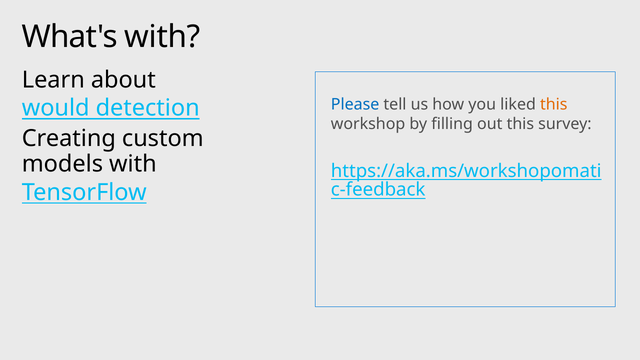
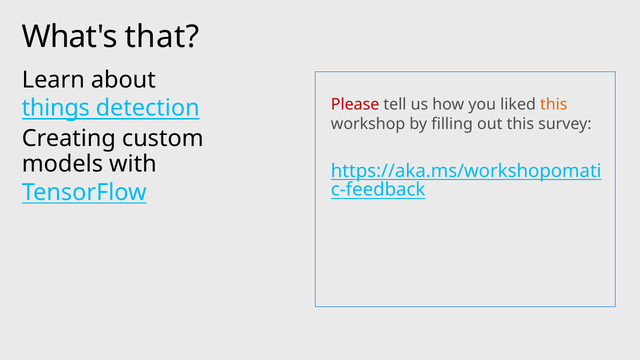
What's with: with -> that
Please colour: blue -> red
would: would -> things
